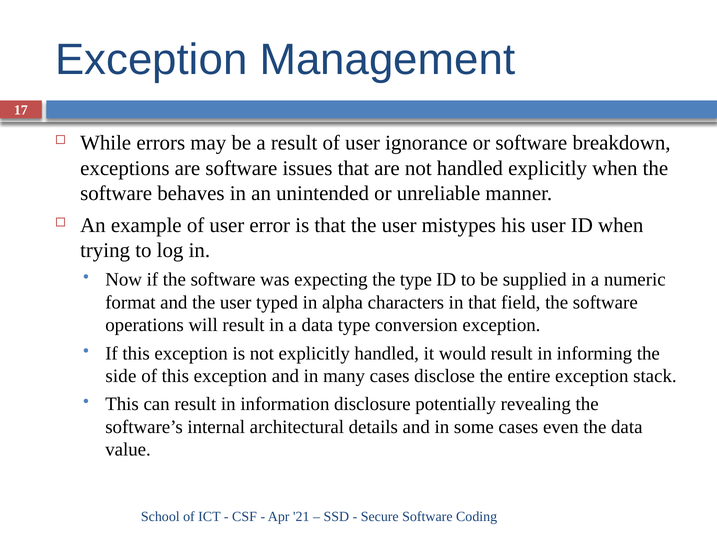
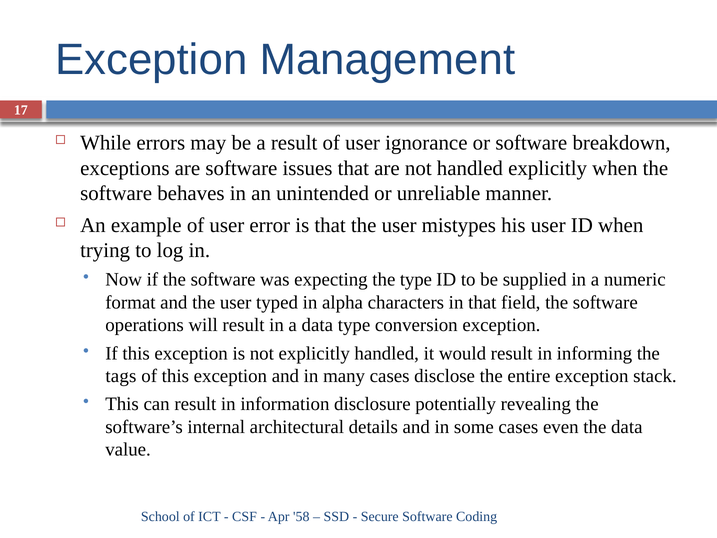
side: side -> tags
21: 21 -> 58
